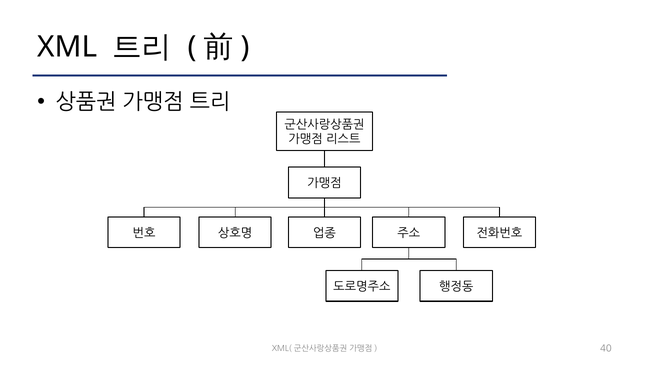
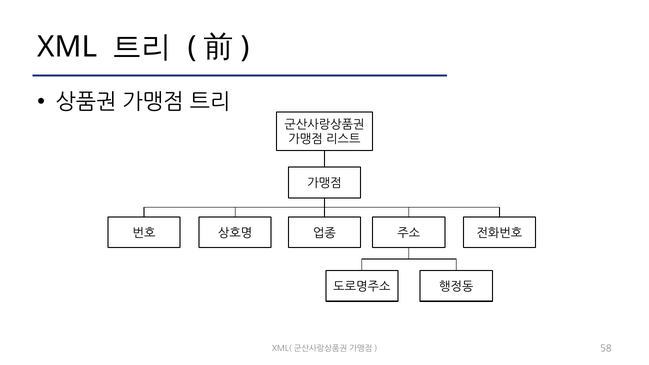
40: 40 -> 58
